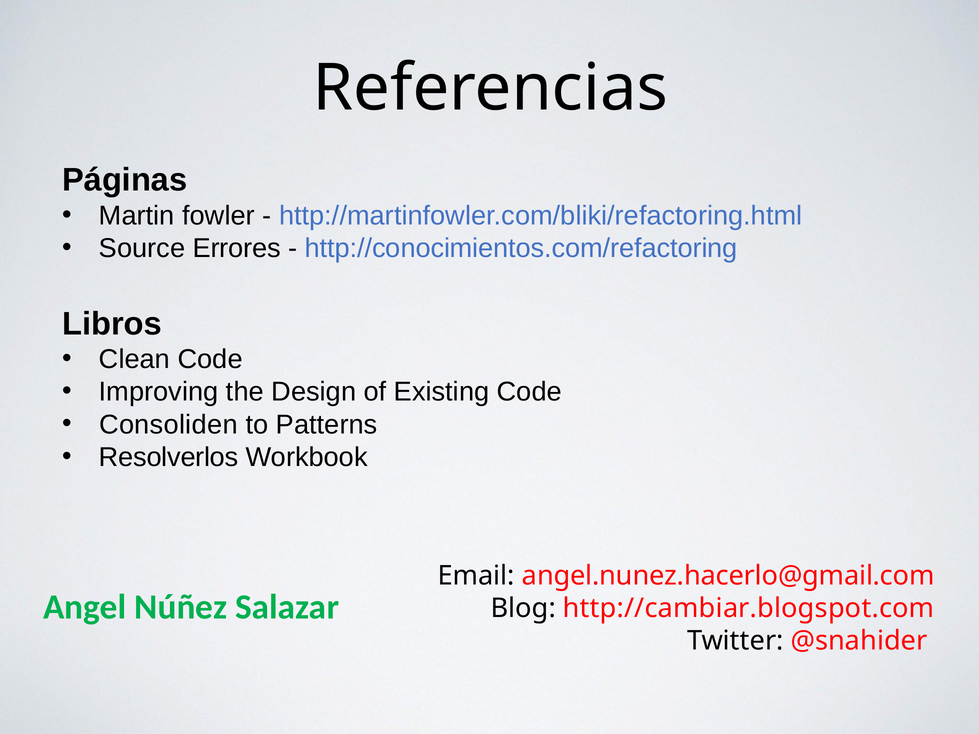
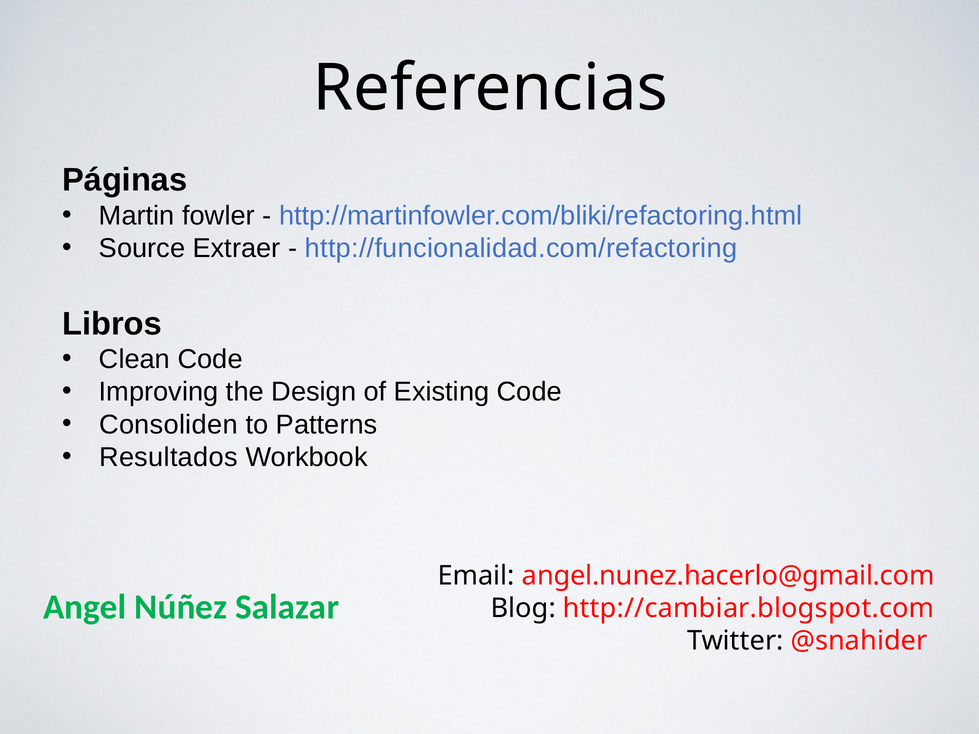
Errores: Errores -> Extraer
http://conocimientos.com/refactoring: http://conocimientos.com/refactoring -> http://funcionalidad.com/refactoring
Resolverlos: Resolverlos -> Resultados
